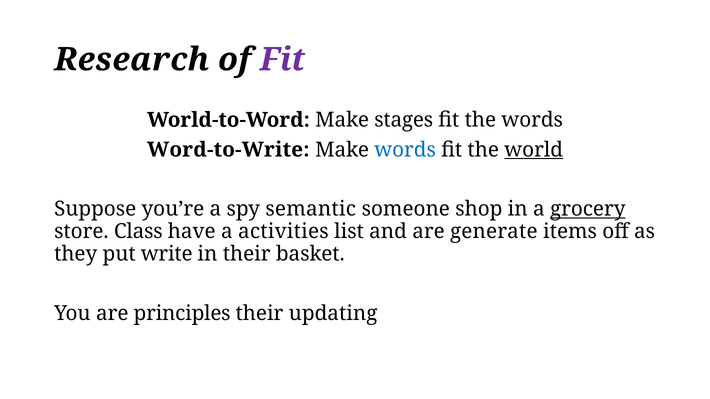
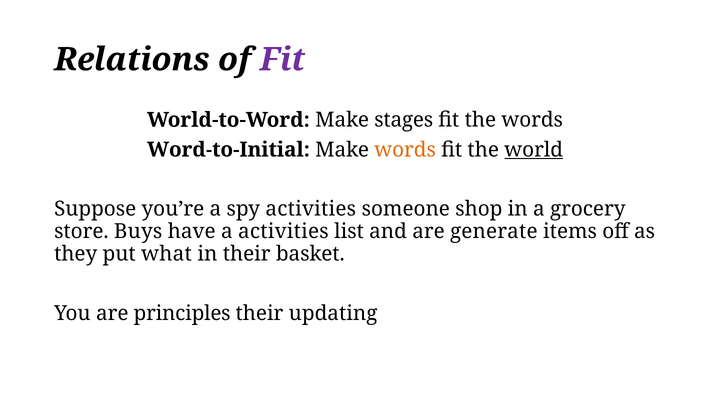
Research: Research -> Relations
Word-to-Write: Word-to-Write -> Word-to-Initial
words at (405, 150) colour: blue -> orange
spy semantic: semantic -> activities
grocery underline: present -> none
Class: Class -> Buys
write: write -> what
